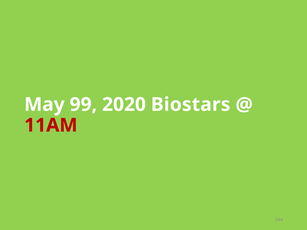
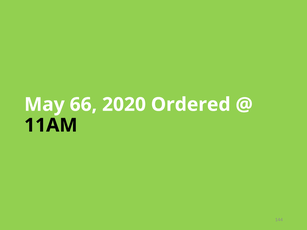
99: 99 -> 66
Biostars: Biostars -> Ordered
11AM colour: red -> black
